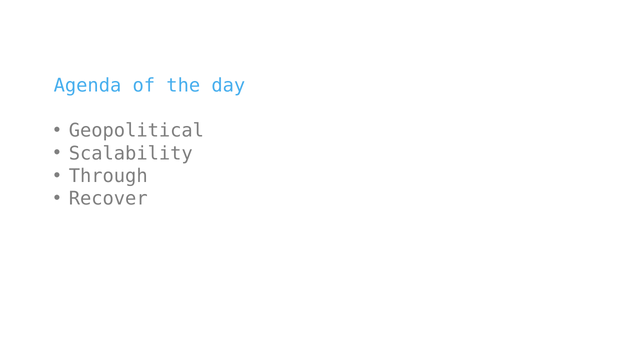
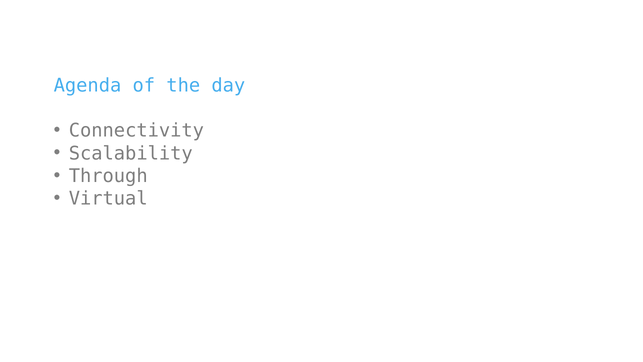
Geopolitical: Geopolitical -> Connectivity
Recover: Recover -> Virtual
